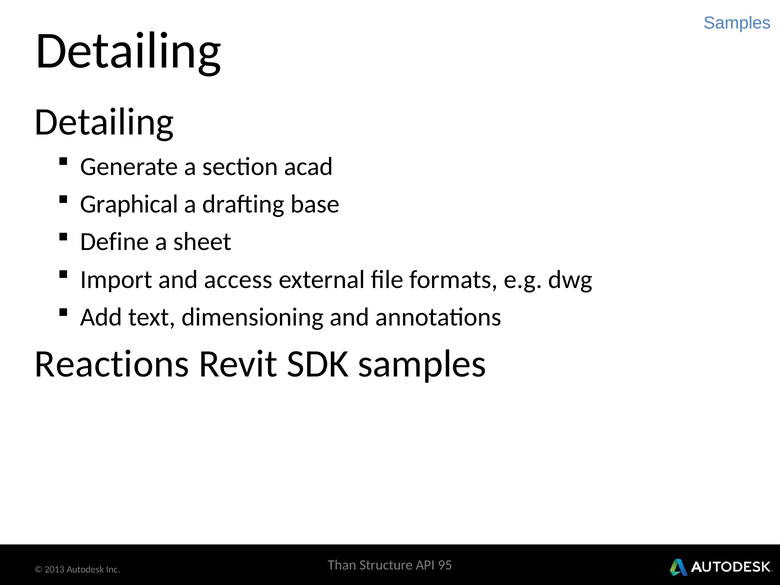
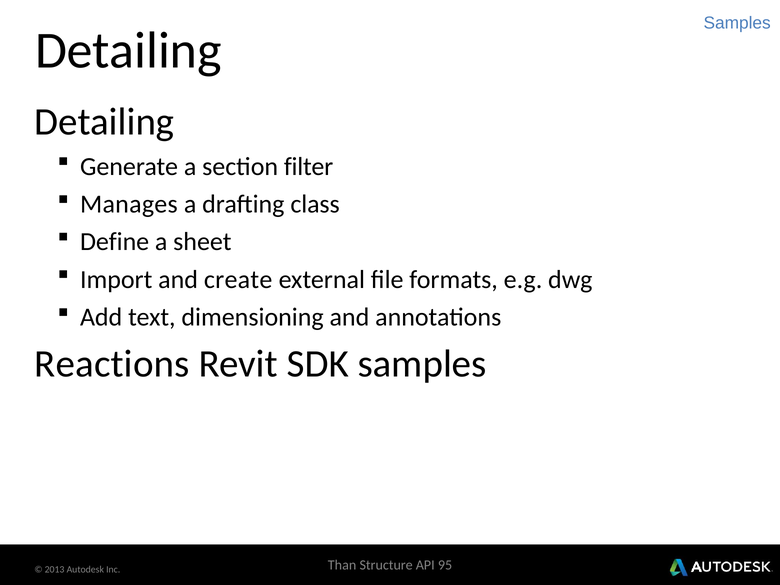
acad: acad -> filter
Graphical: Graphical -> Manages
base: base -> class
access: access -> create
